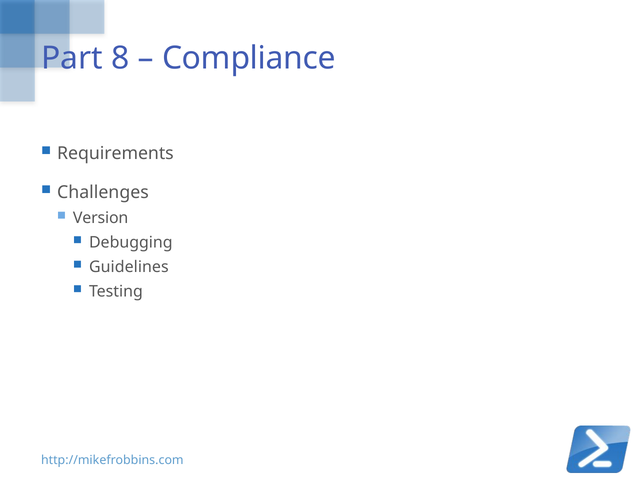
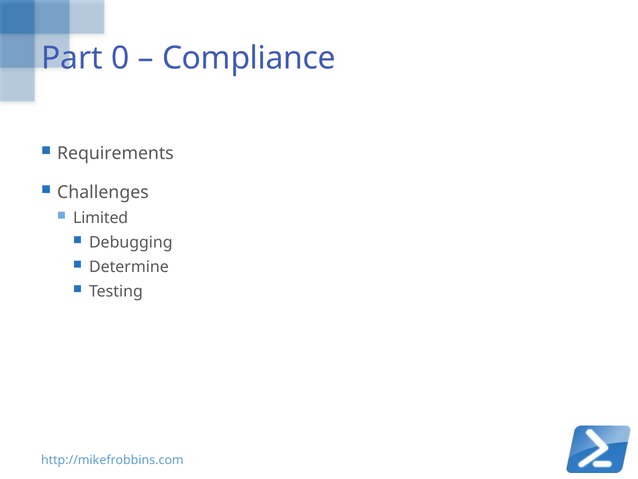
8: 8 -> 0
Version: Version -> Limited
Guidelines: Guidelines -> Determine
